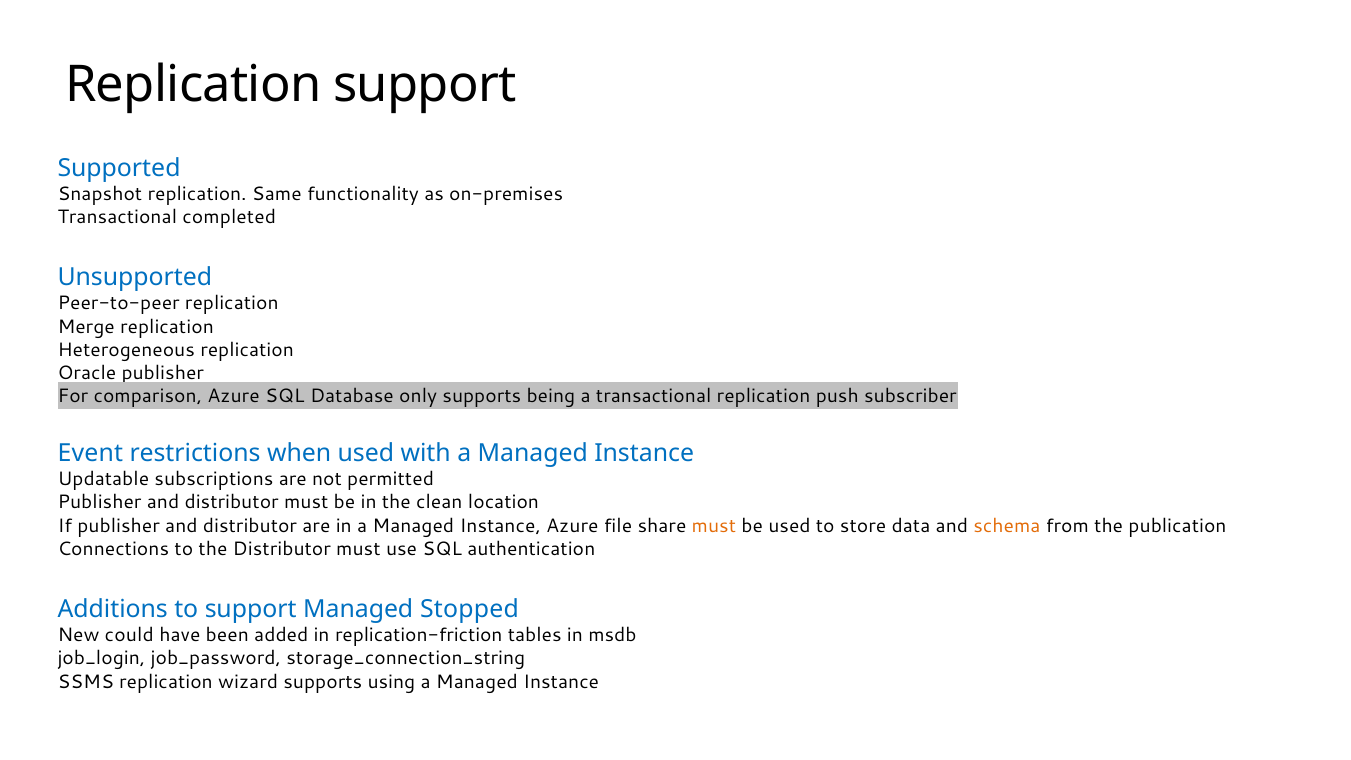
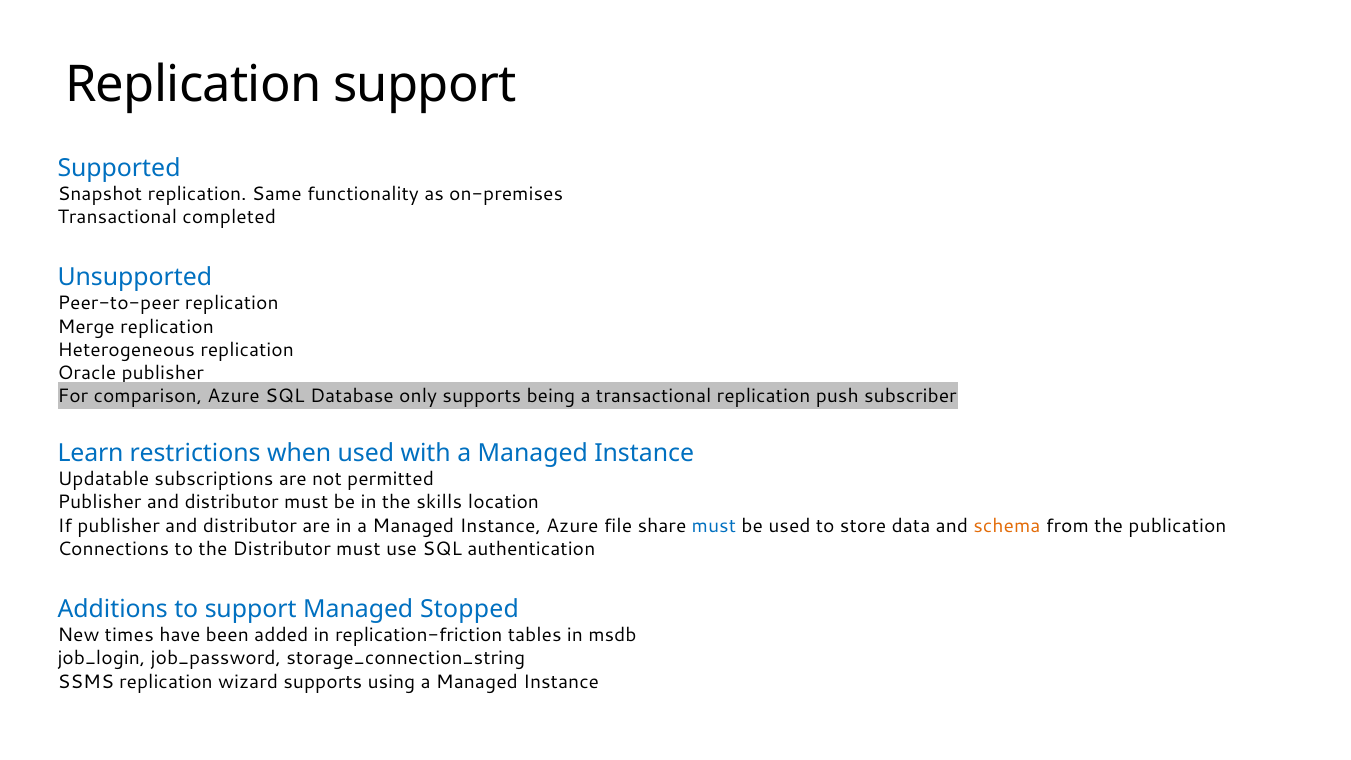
Event: Event -> Learn
clean: clean -> skills
must at (714, 526) colour: orange -> blue
could: could -> times
